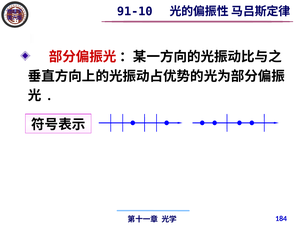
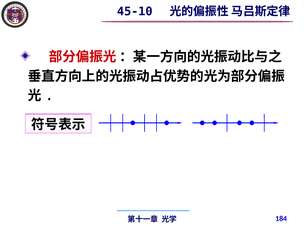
91-10: 91-10 -> 45-10
